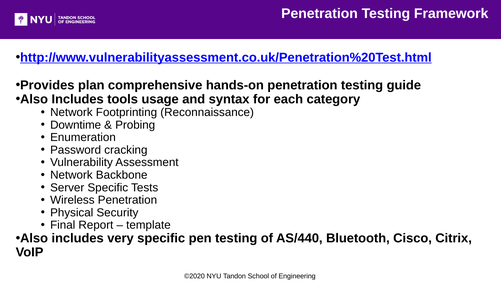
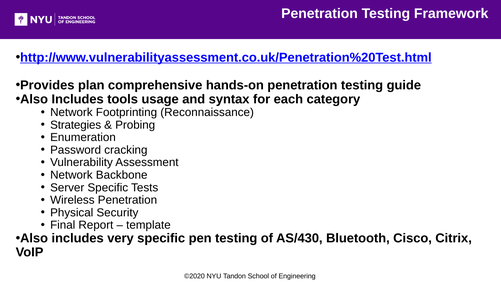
Downtime: Downtime -> Strategies
AS/440: AS/440 -> AS/430
